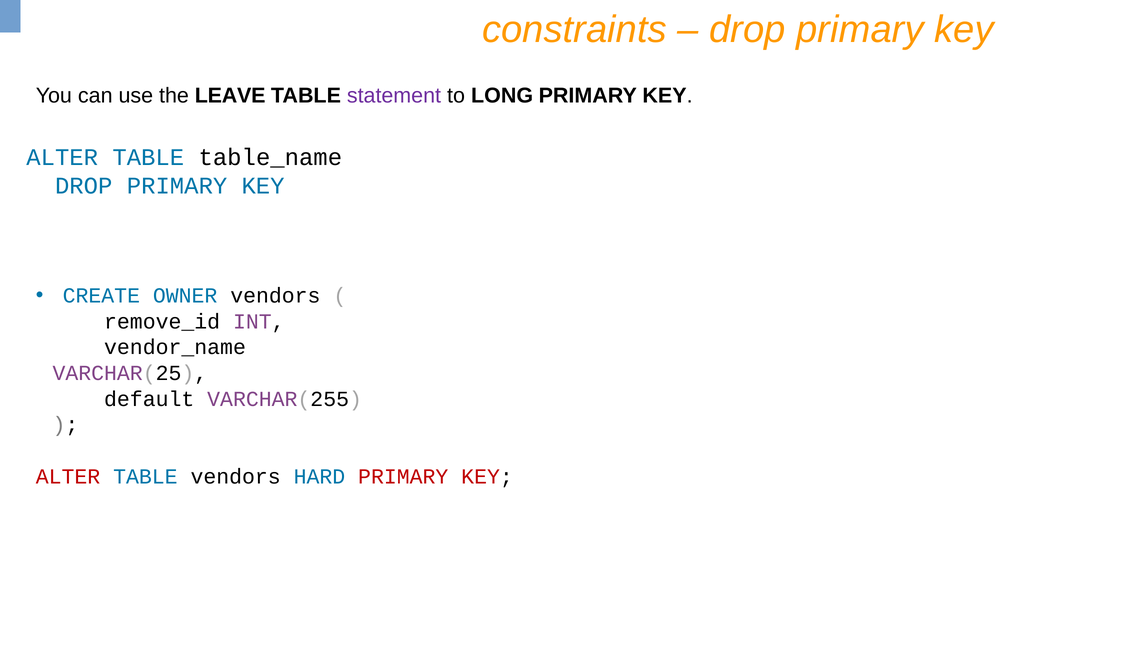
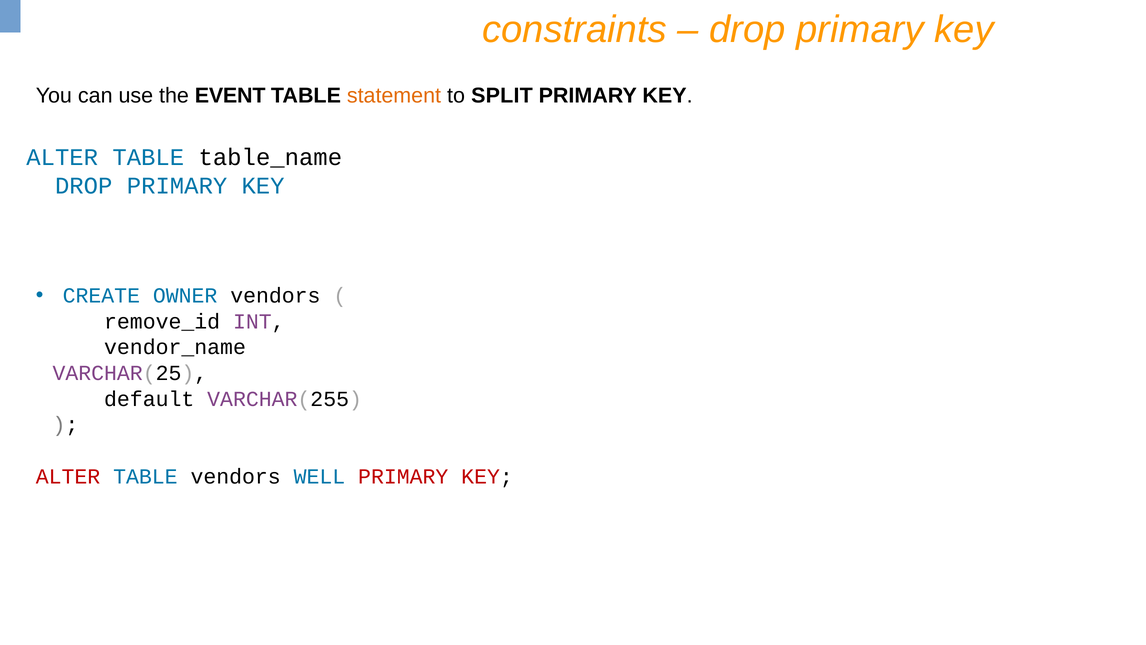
LEAVE: LEAVE -> EVENT
statement colour: purple -> orange
LONG: LONG -> SPLIT
HARD: HARD -> WELL
